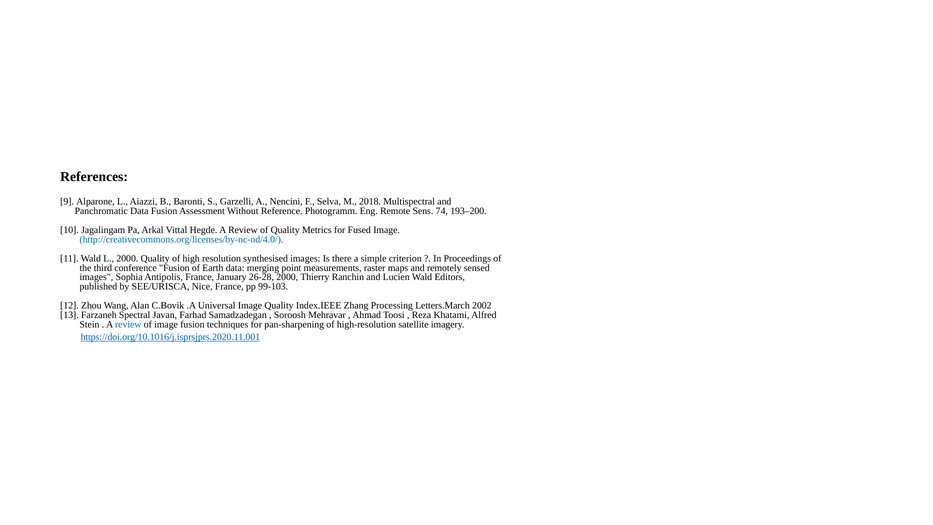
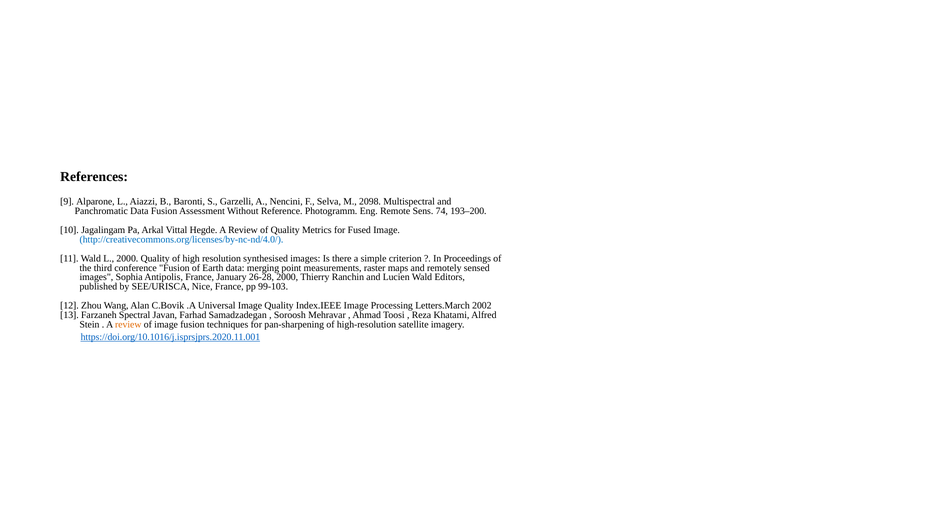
2018: 2018 -> 2098
Index.IEEE Zhang: Zhang -> Image
review at (128, 324) colour: blue -> orange
